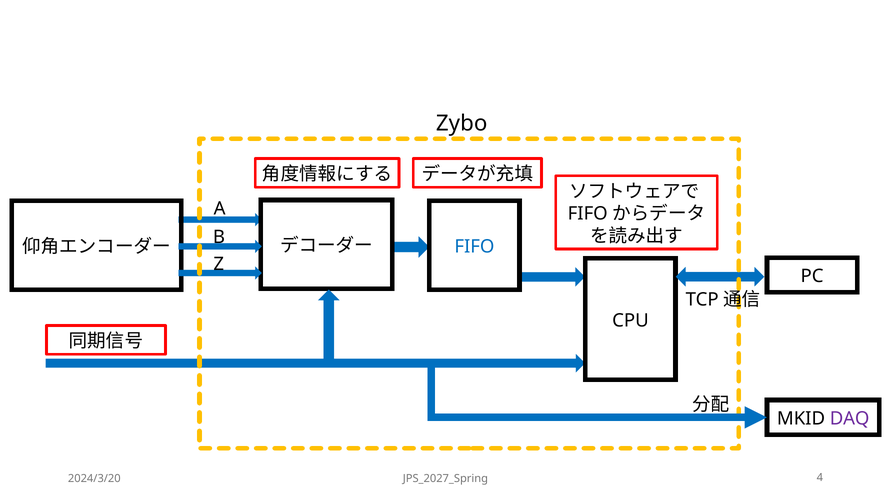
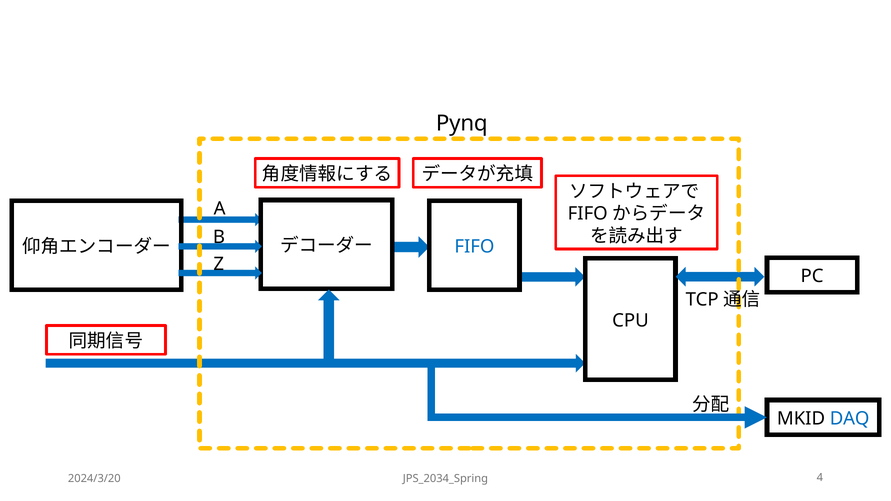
Zybo: Zybo -> Pynq
DAQ colour: purple -> blue
JPS_2027_Spring: JPS_2027_Spring -> JPS_2034_Spring
